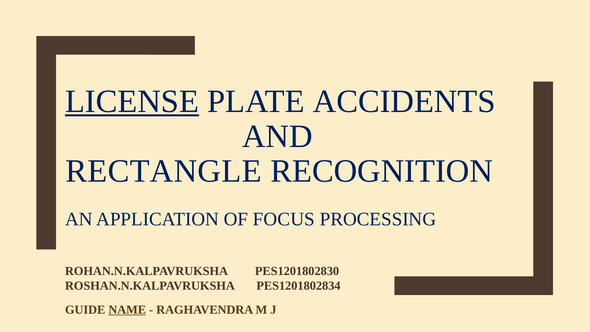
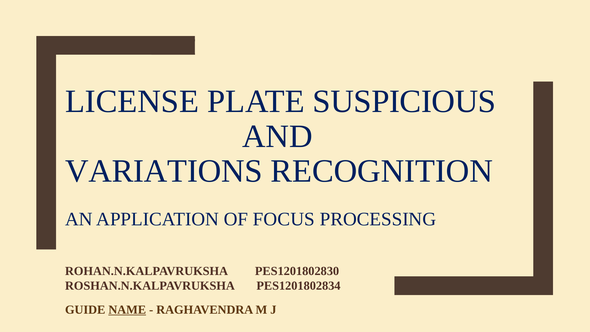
LICENSE underline: present -> none
ACCIDENTS: ACCIDENTS -> SUSPICIOUS
RECTANGLE: RECTANGLE -> VARIATIONS
